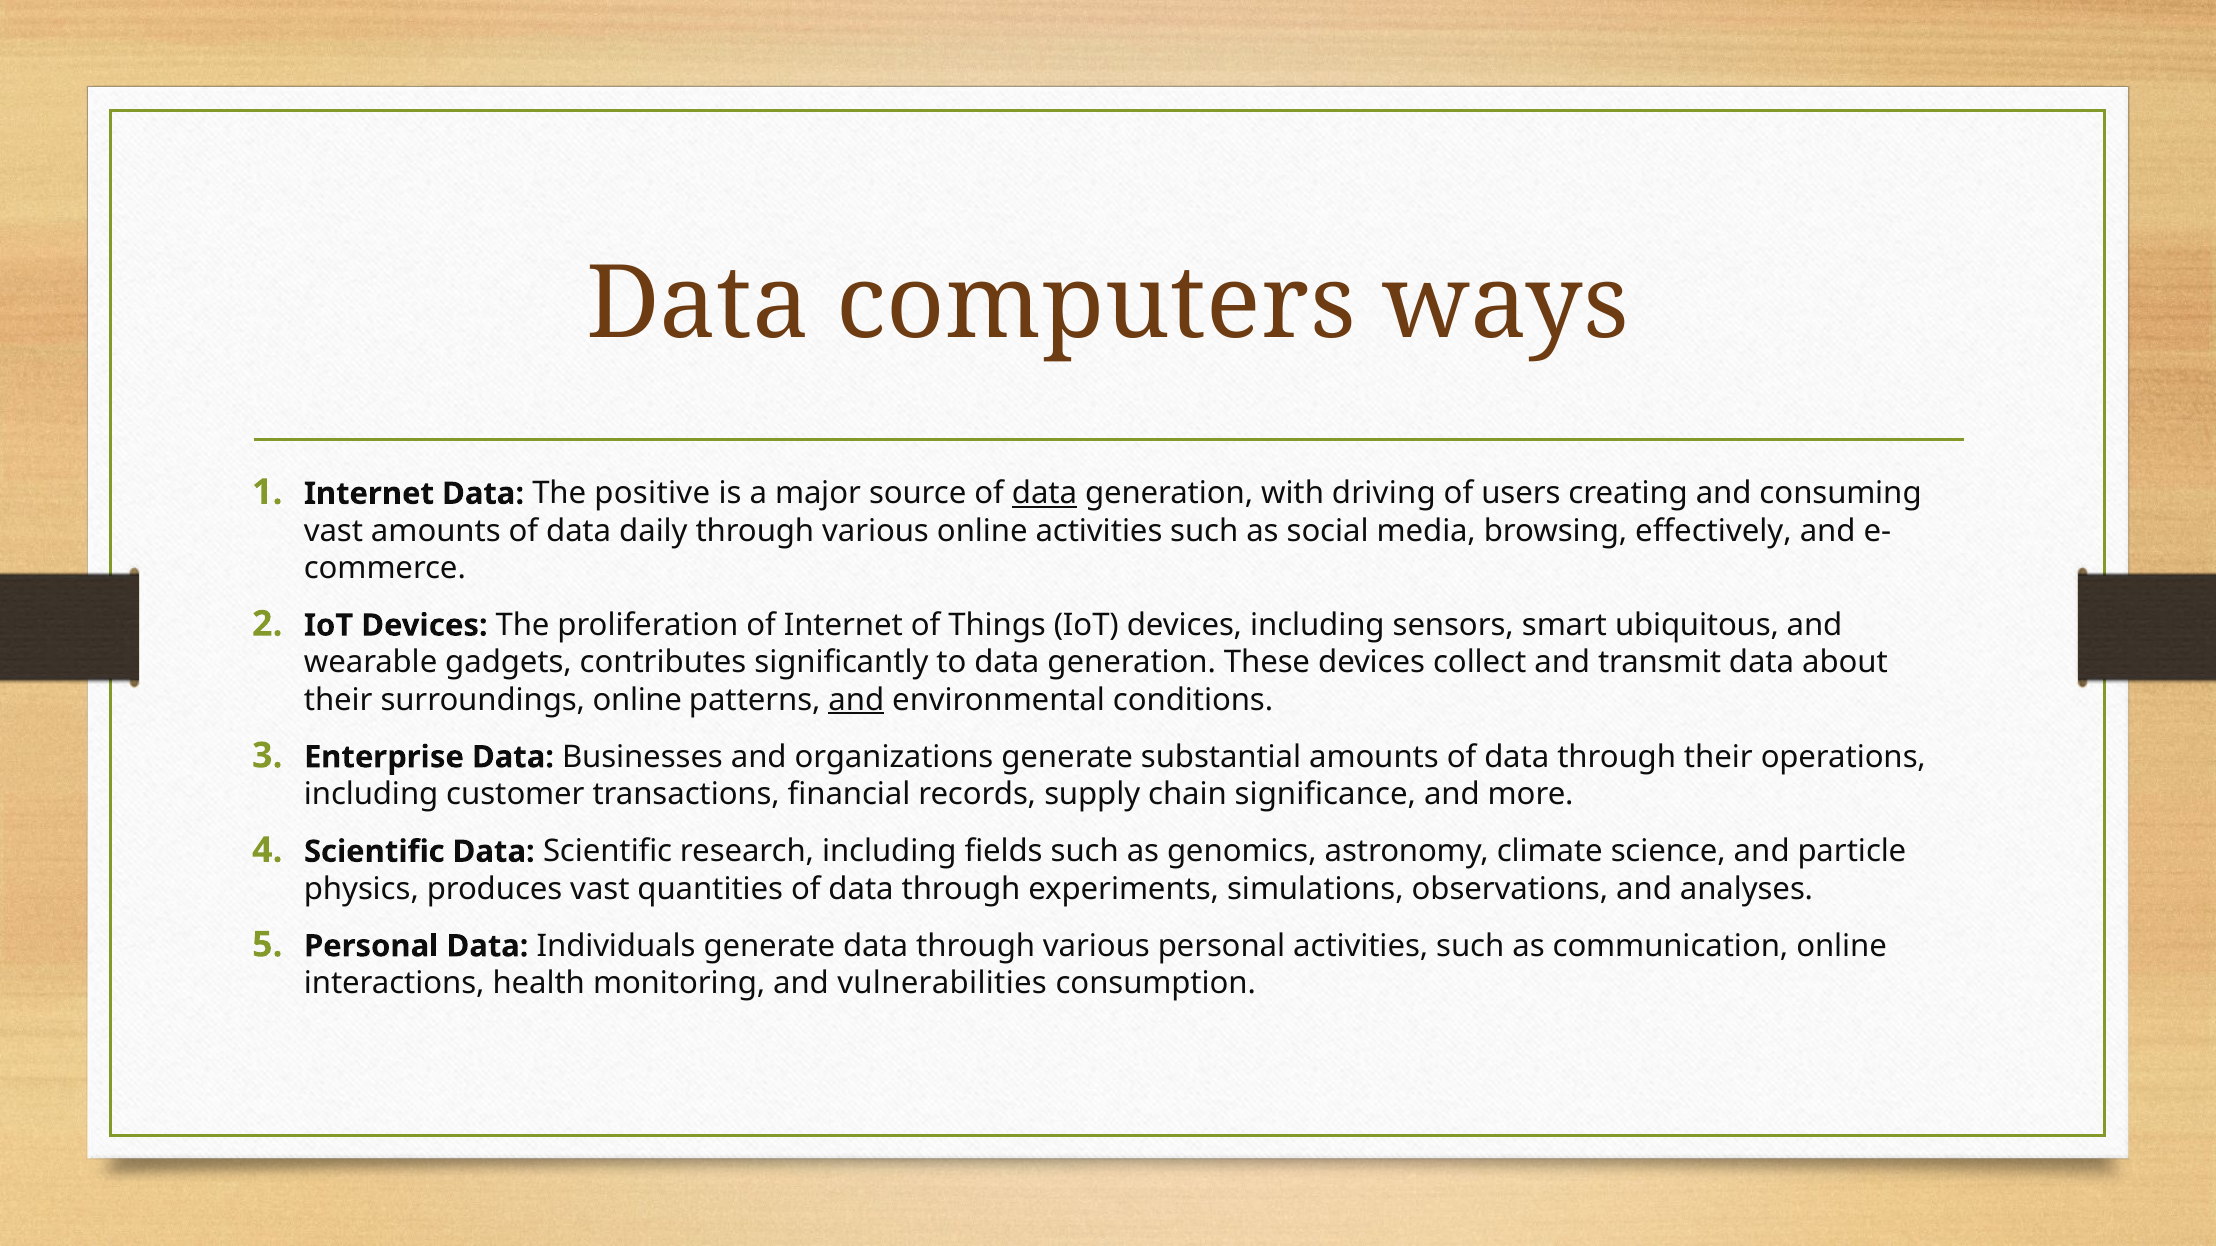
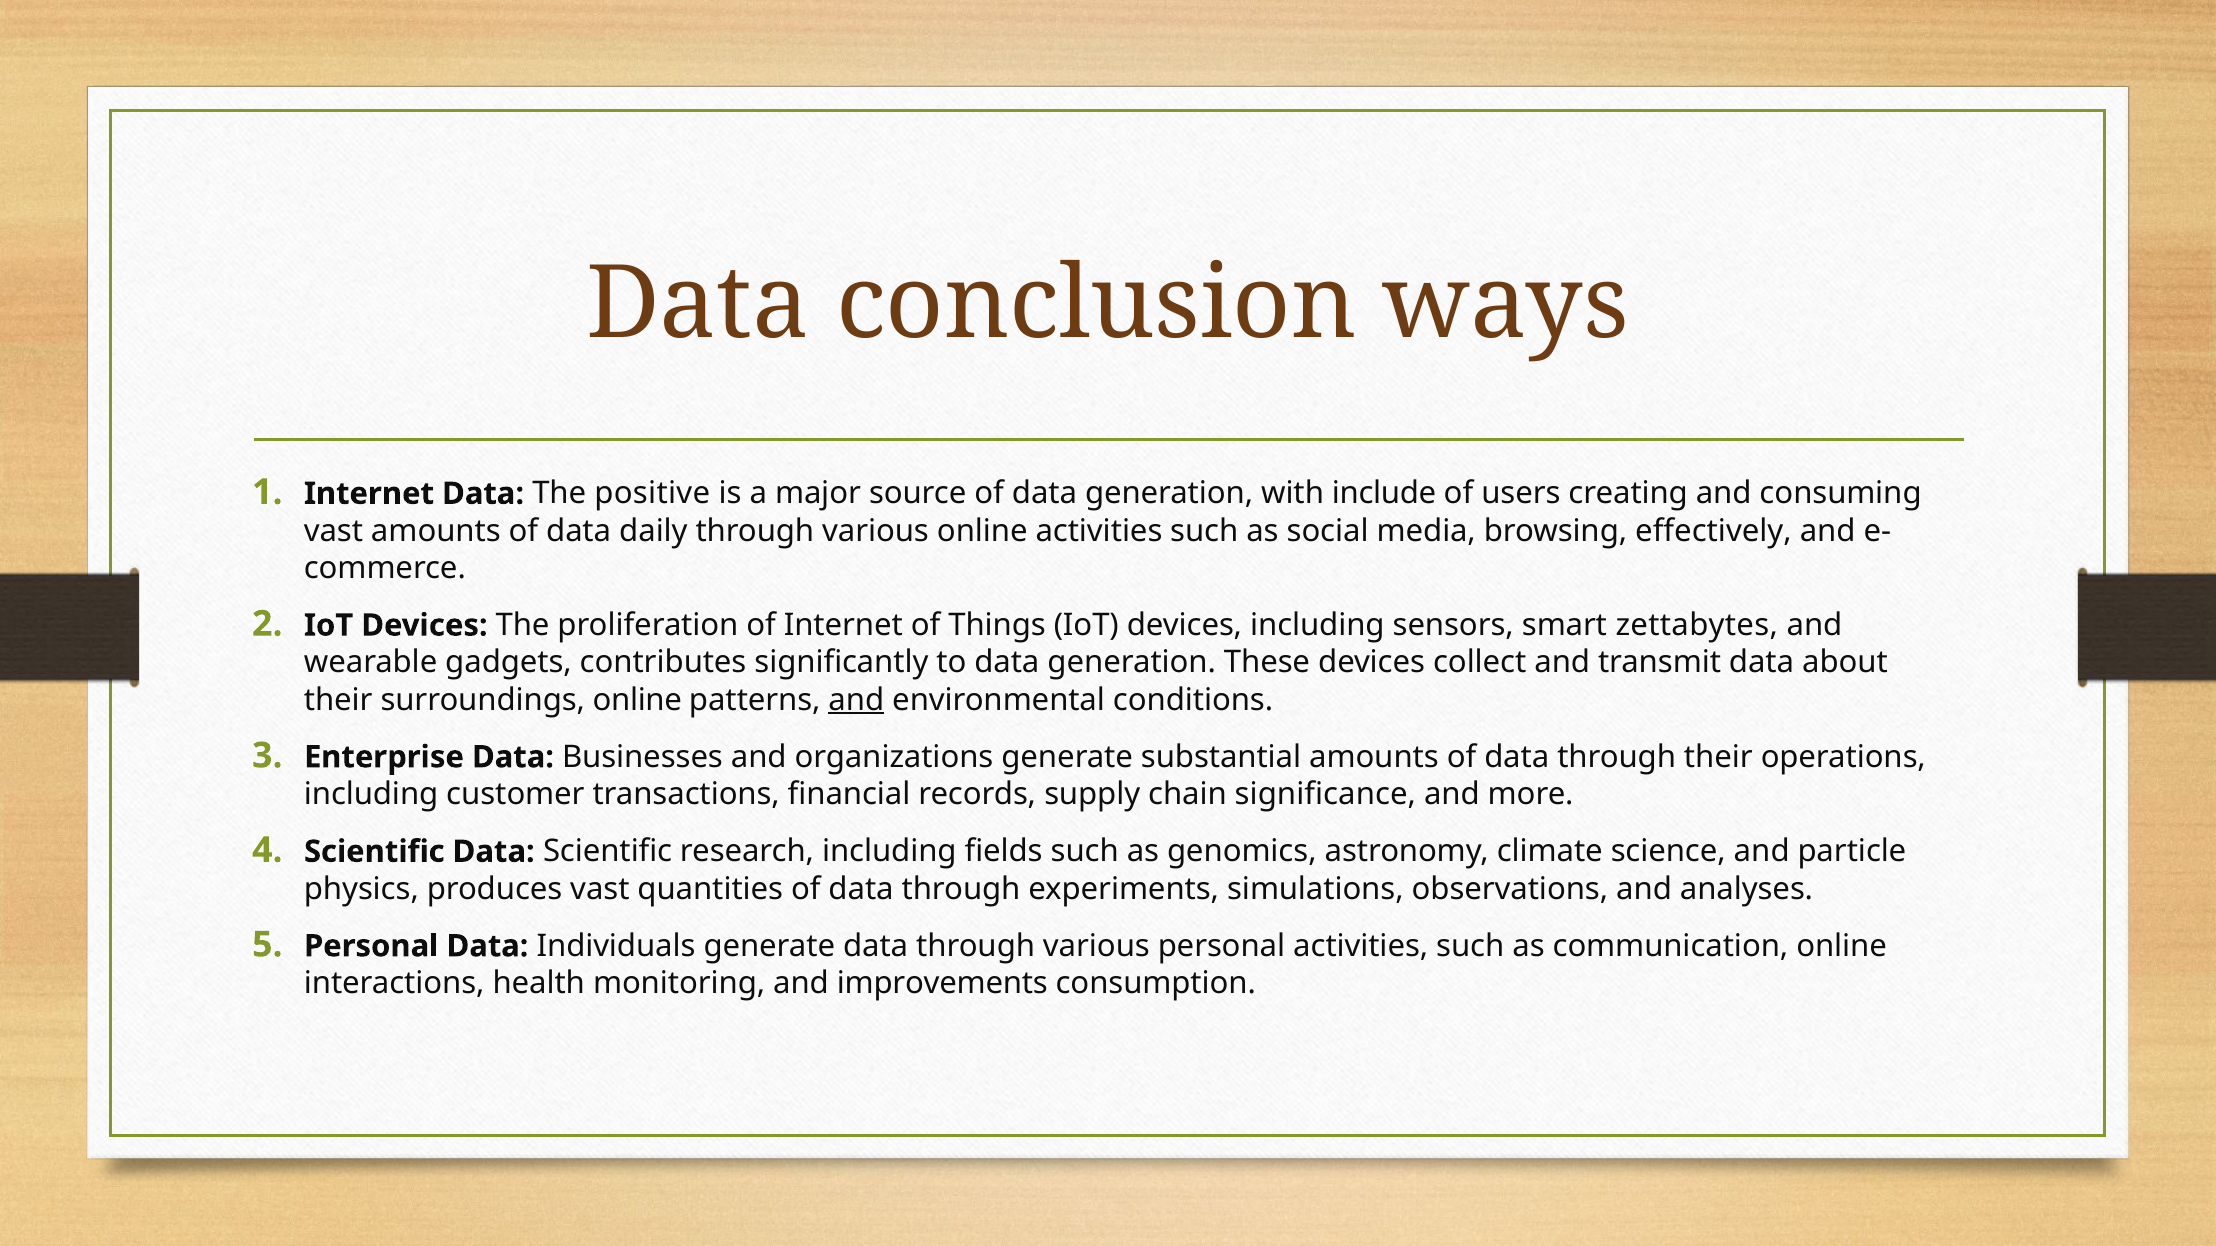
computers: computers -> conclusion
data at (1044, 494) underline: present -> none
driving: driving -> include
ubiquitous: ubiquitous -> zettabytes
vulnerabilities: vulnerabilities -> improvements
